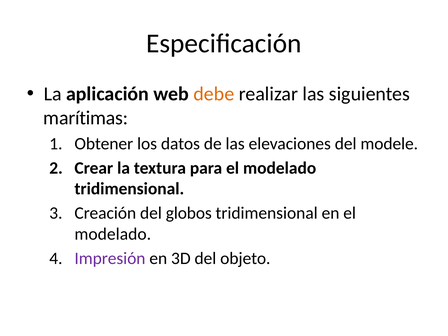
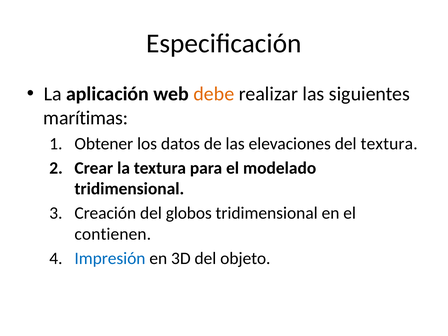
del modele: modele -> textura
modelado at (113, 234): modelado -> contienen
Impresión colour: purple -> blue
